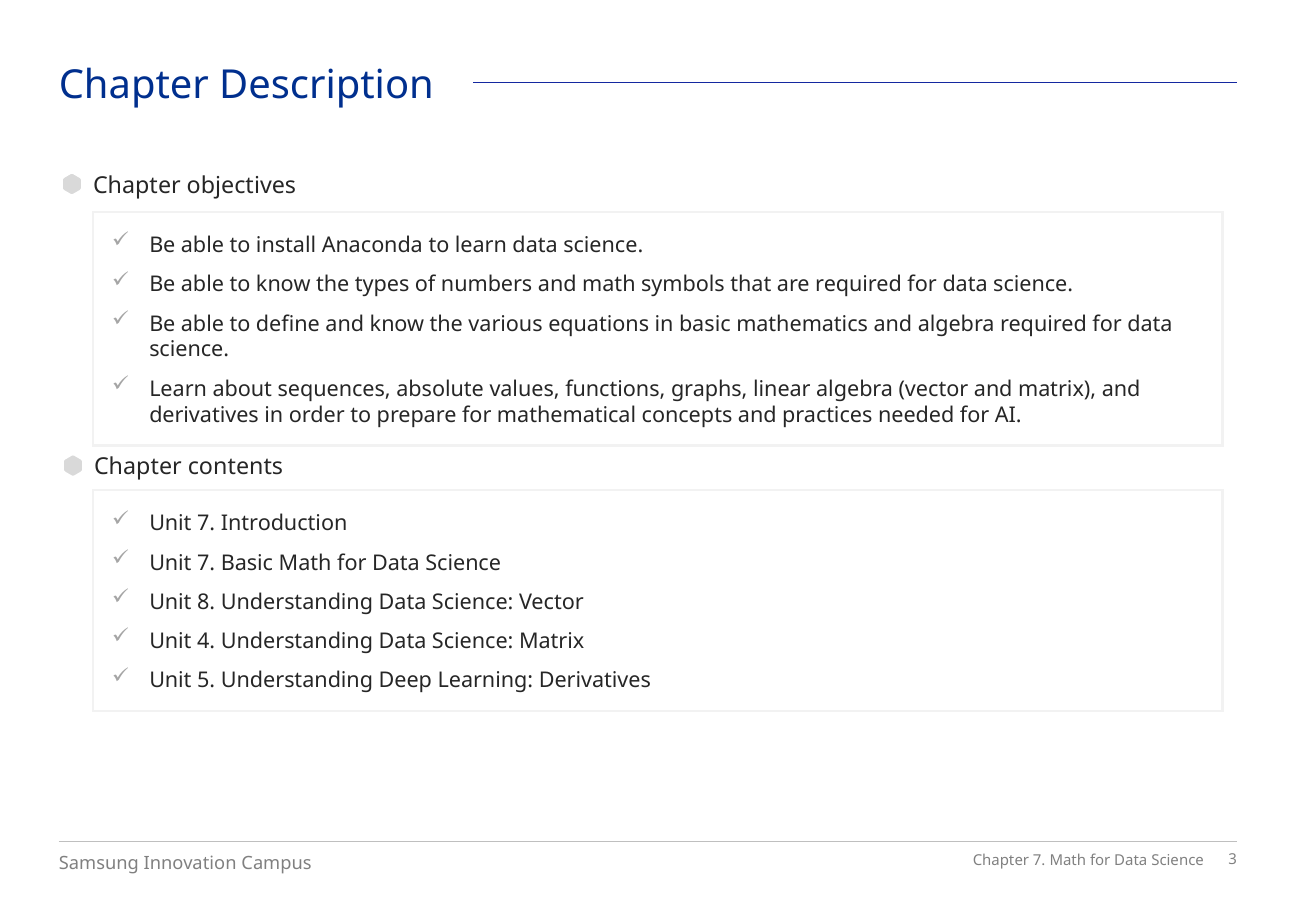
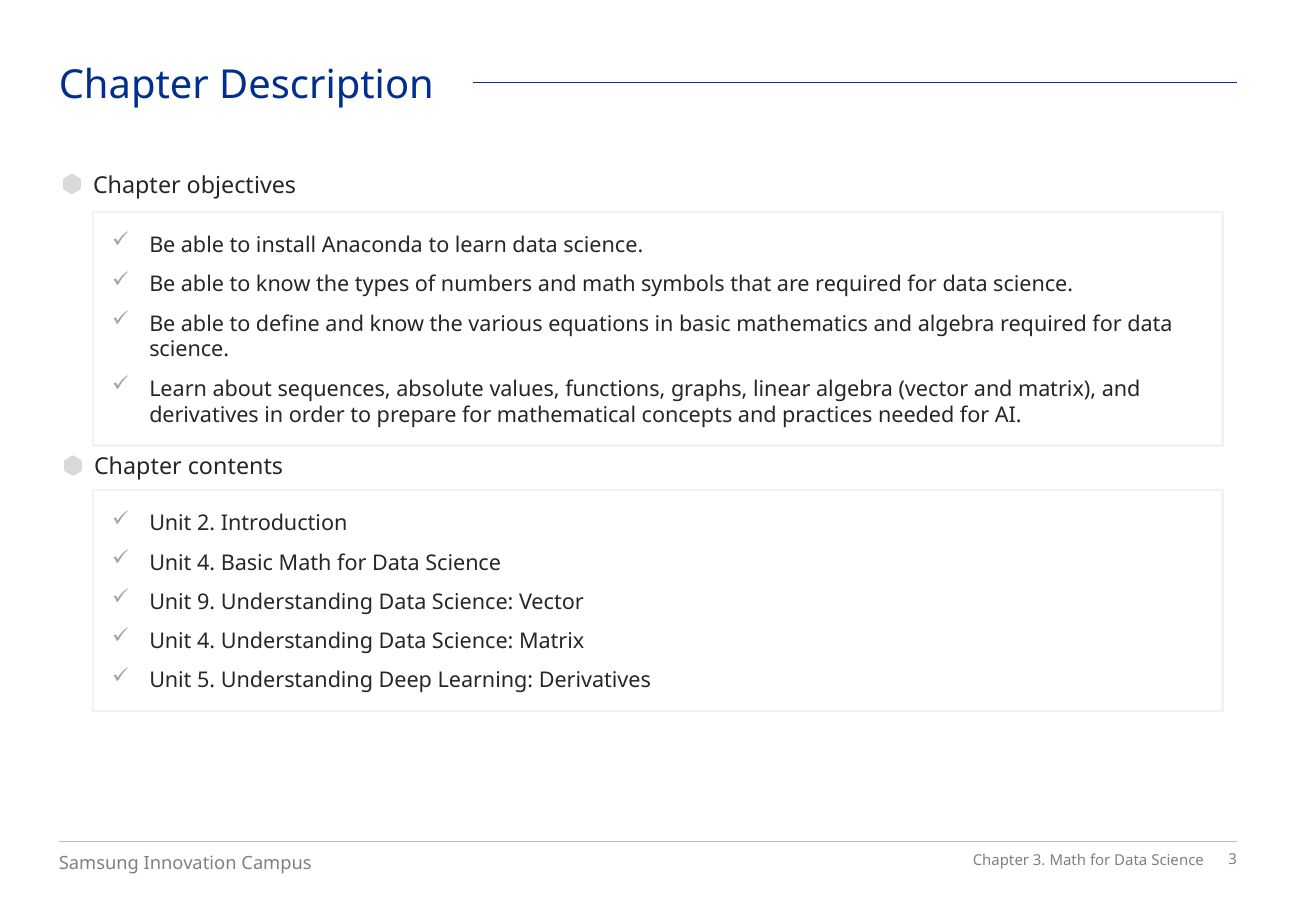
7 at (206, 523): 7 -> 2
7 at (206, 563): 7 -> 4
8: 8 -> 9
Chapter 7: 7 -> 3
